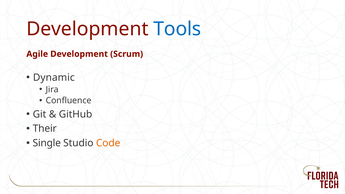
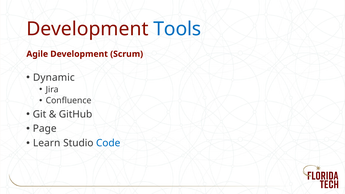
Their: Their -> Page
Single: Single -> Learn
Code colour: orange -> blue
